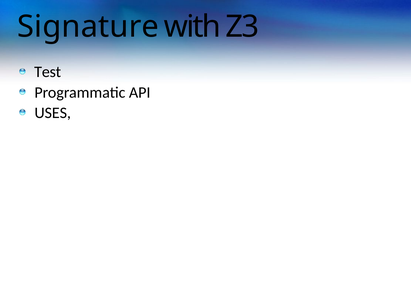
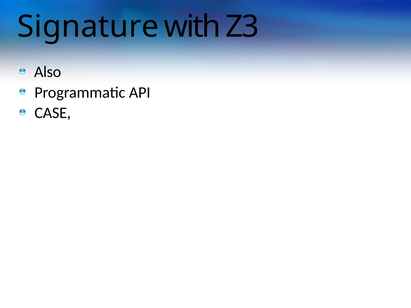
Test: Test -> Also
USES: USES -> CASE
